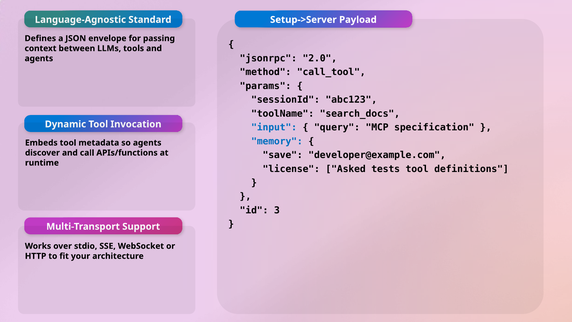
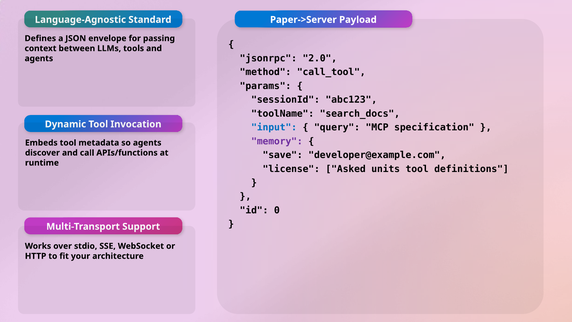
Setup->Server: Setup->Server -> Paper->Server
memory colour: blue -> purple
tests: tests -> units
3: 3 -> 0
